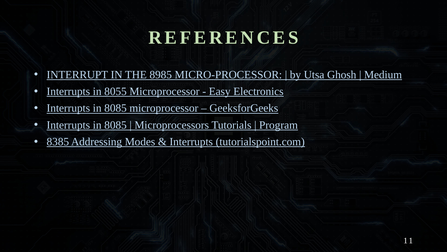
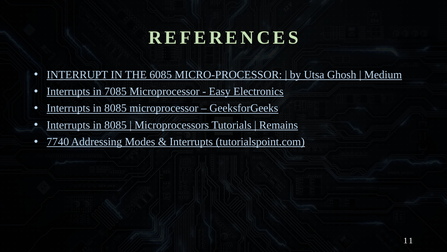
8985: 8985 -> 6085
8055: 8055 -> 7085
Program: Program -> Remains
8385: 8385 -> 7740
